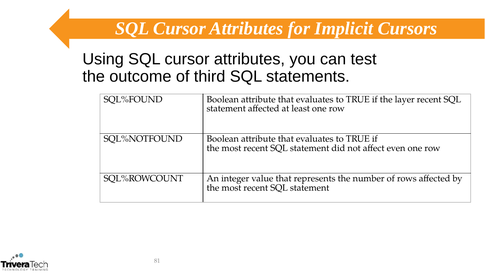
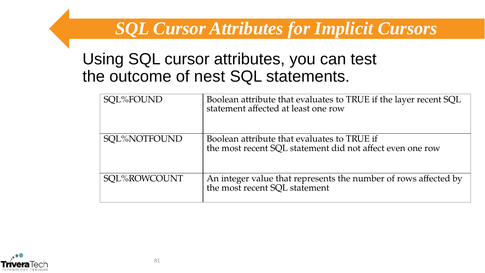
third: third -> nest
